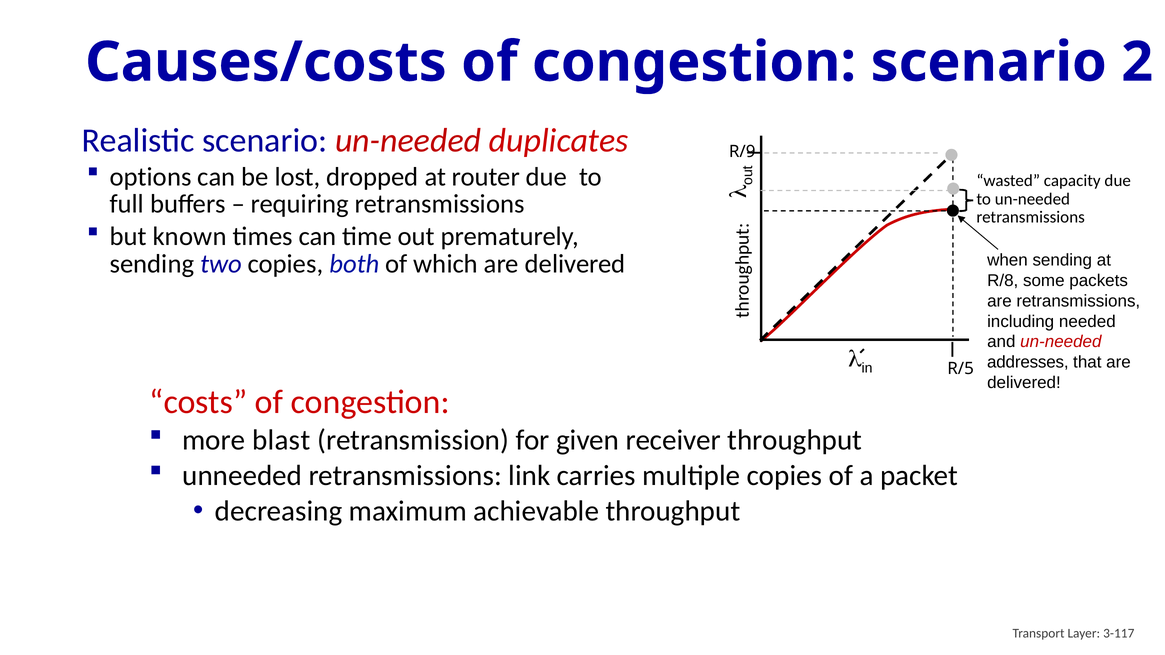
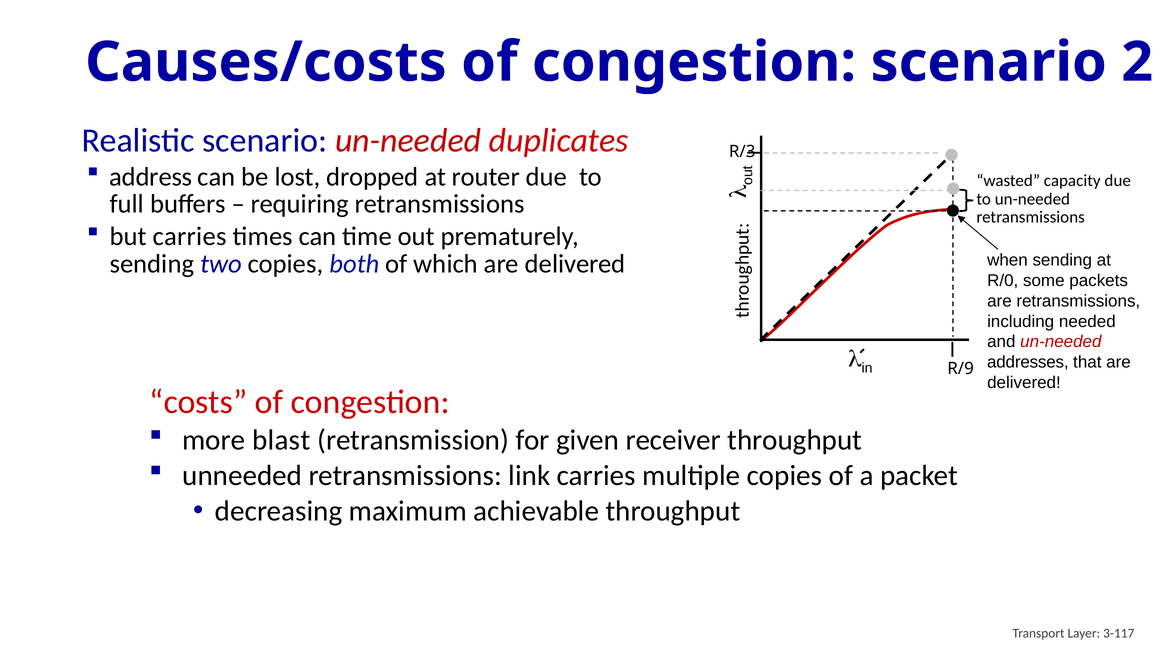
R/9: R/9 -> R/3
options: options -> address
but known: known -> carries
R/8: R/8 -> R/0
R/5: R/5 -> R/9
